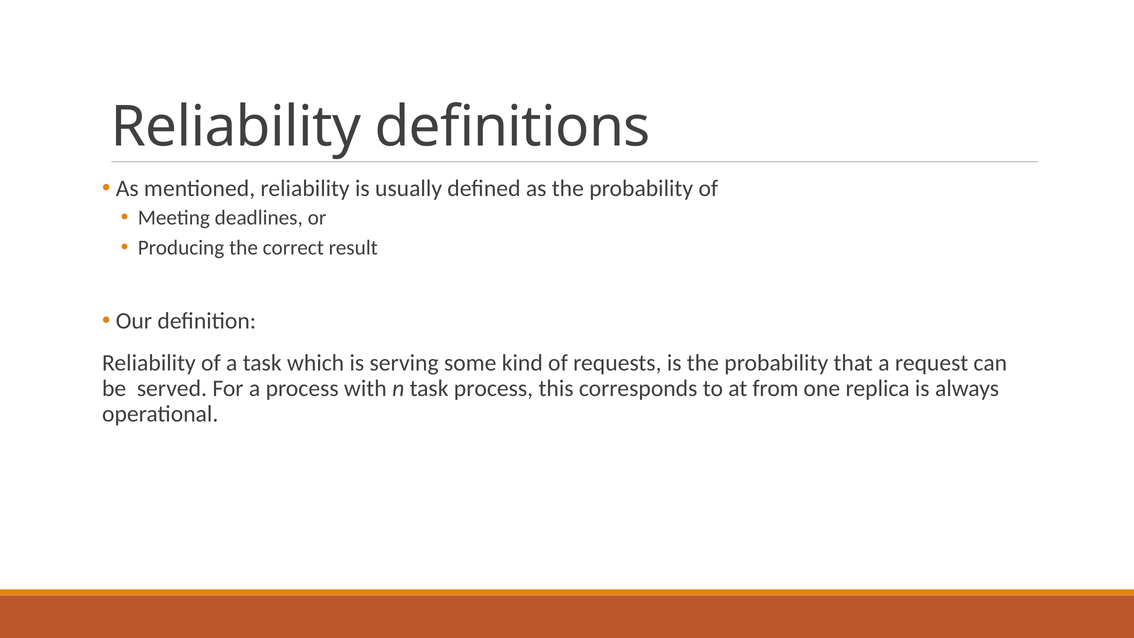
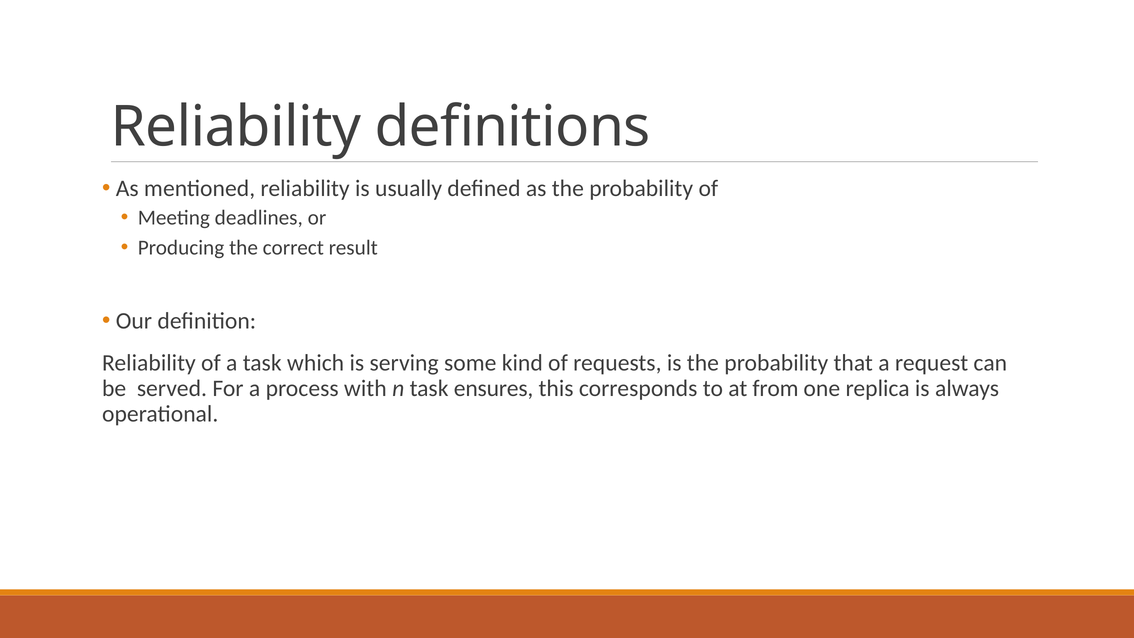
task process: process -> ensures
